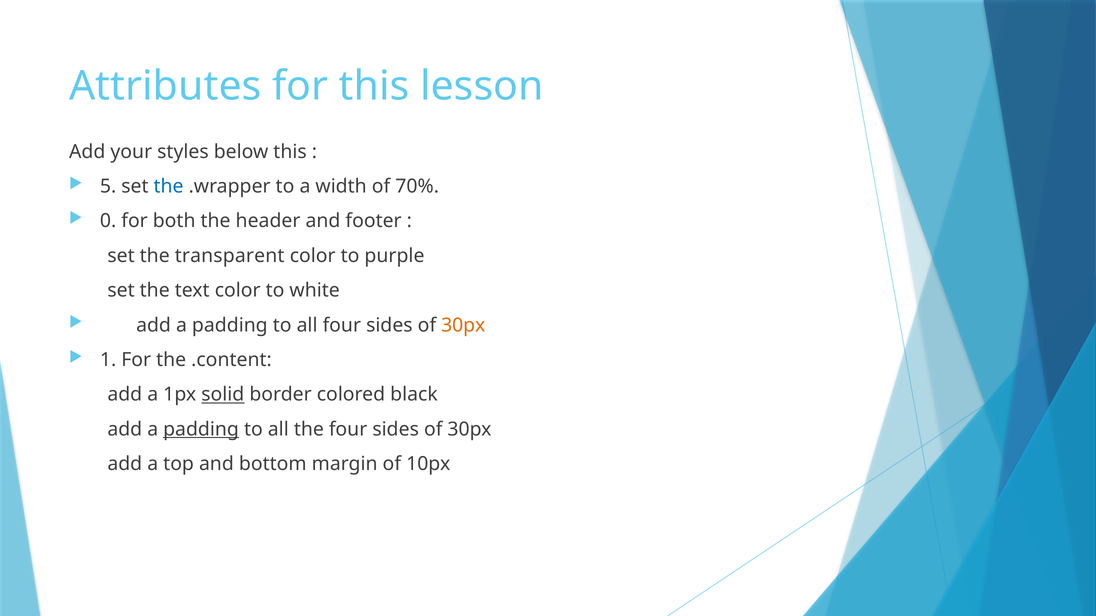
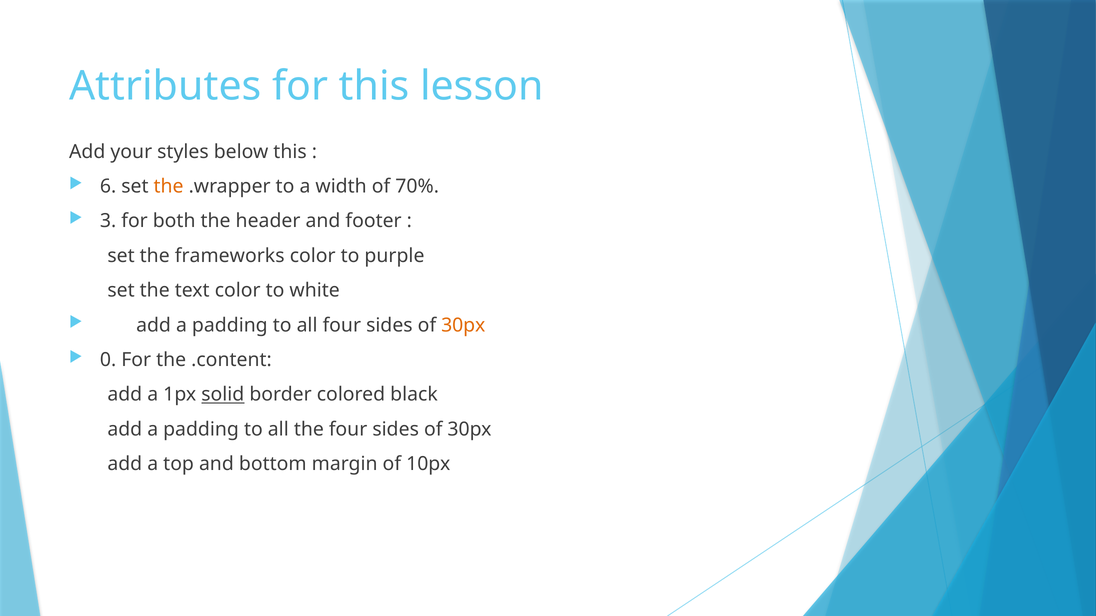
5: 5 -> 6
the at (169, 187) colour: blue -> orange
0: 0 -> 3
transparent: transparent -> frameworks
1: 1 -> 0
padding at (201, 430) underline: present -> none
